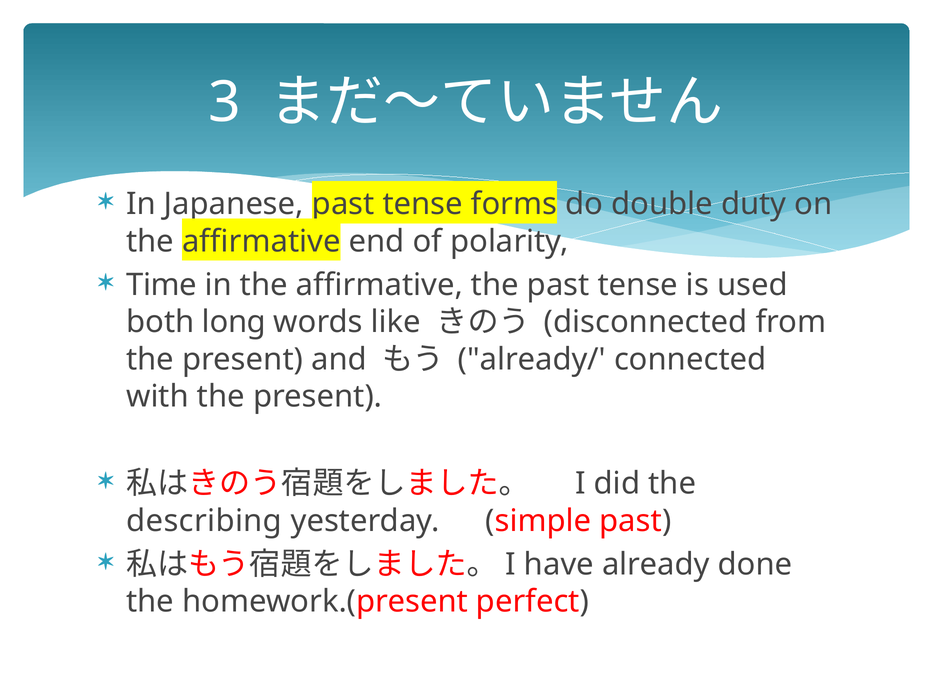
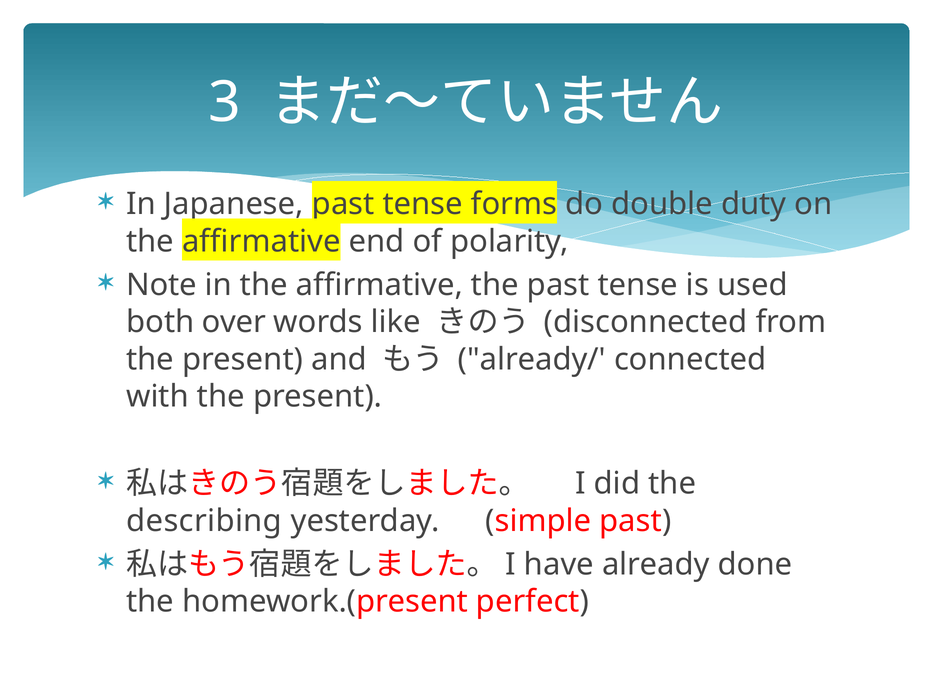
Time: Time -> Note
long: long -> over
